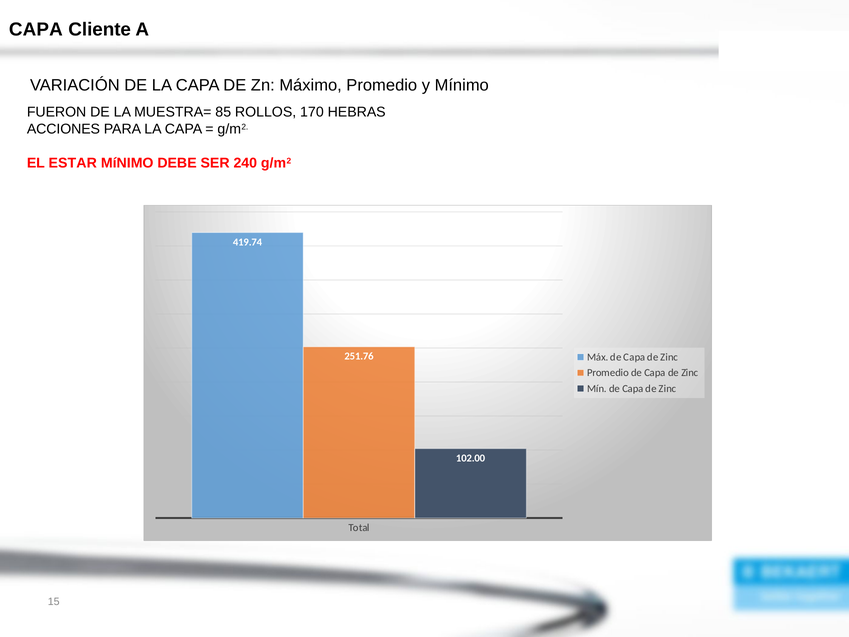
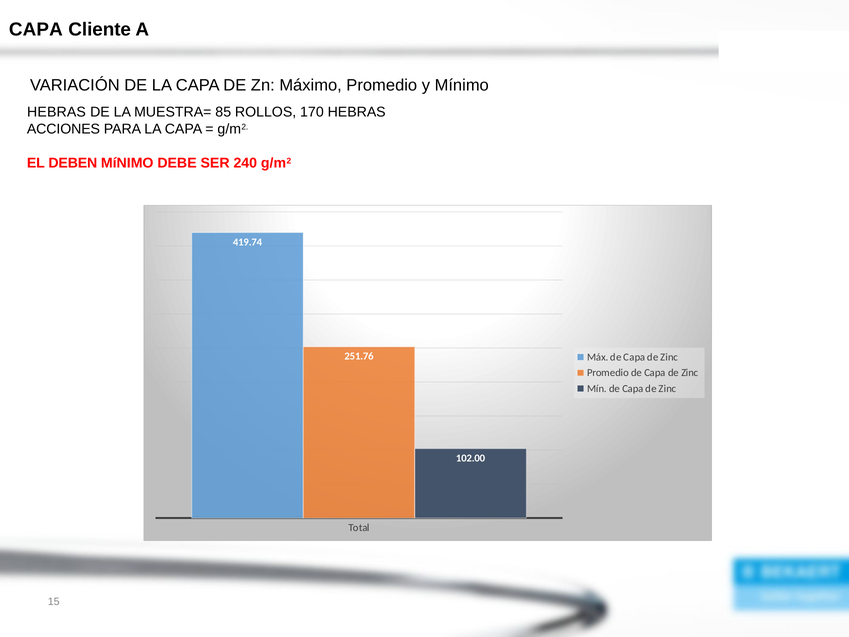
FUERON at (57, 112): FUERON -> HEBRAS
ESTAR: ESTAR -> DEBEN
